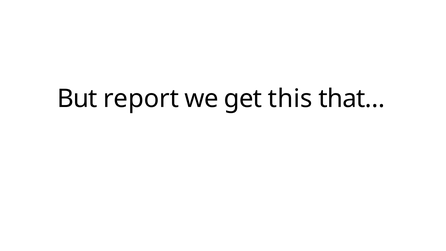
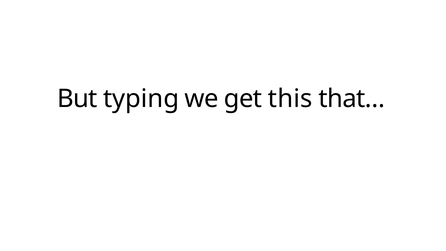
report: report -> typing
